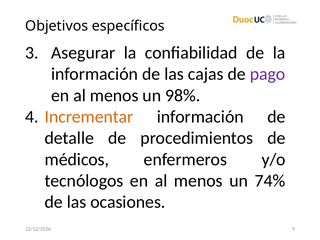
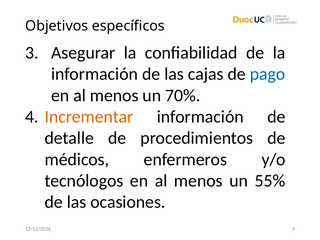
pago colour: purple -> blue
98%: 98% -> 70%
74%: 74% -> 55%
